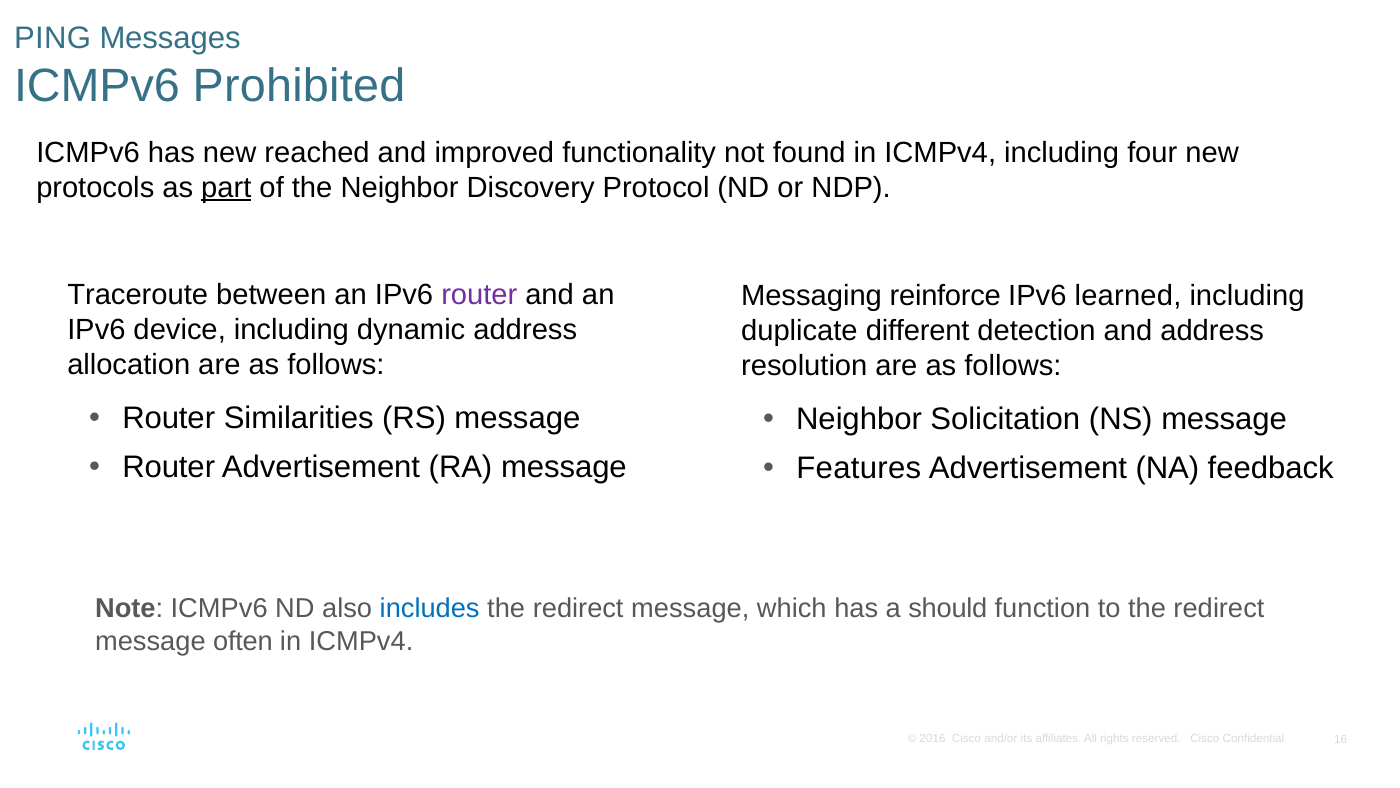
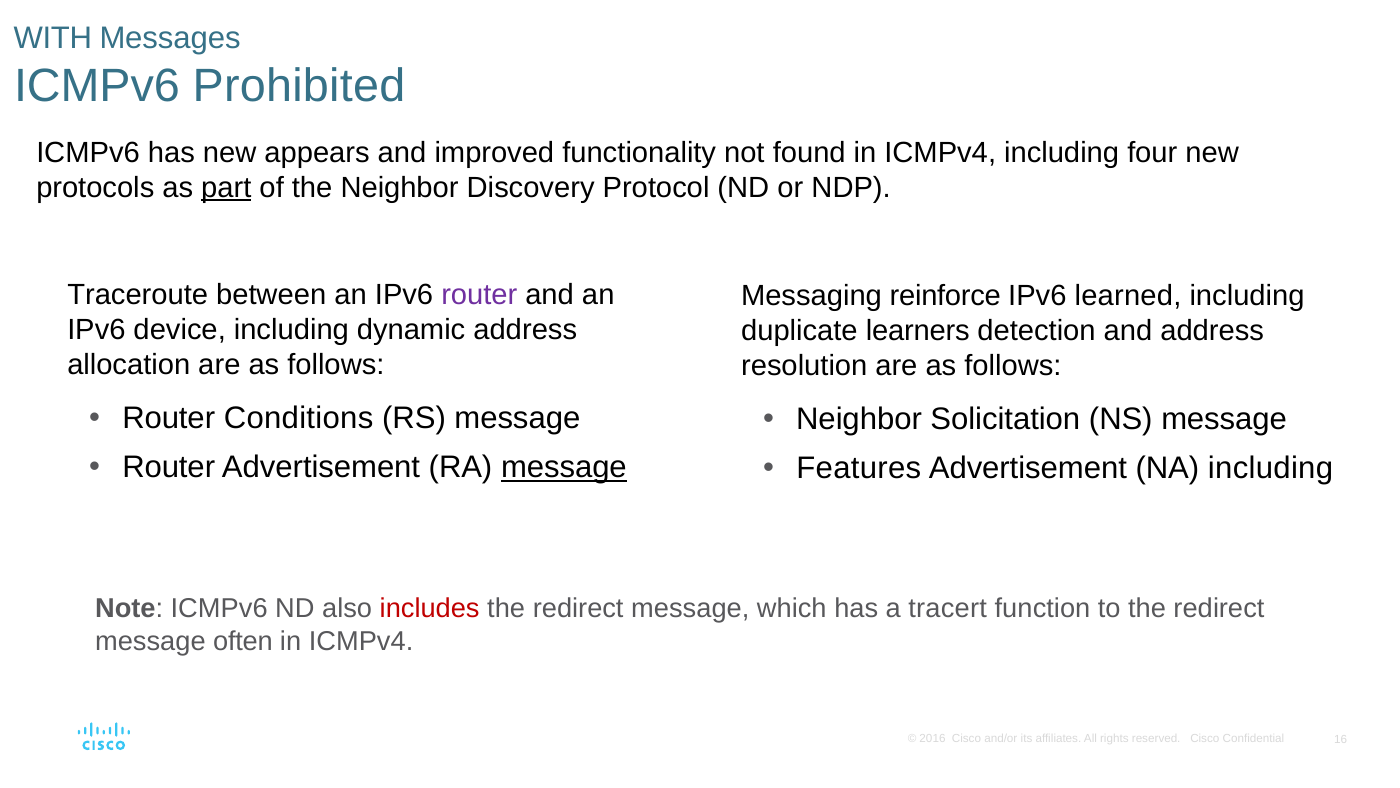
PING: PING -> WITH
reached: reached -> appears
different: different -> learners
Similarities: Similarities -> Conditions
message at (564, 467) underline: none -> present
NA feedback: feedback -> including
includes colour: blue -> red
should: should -> tracert
